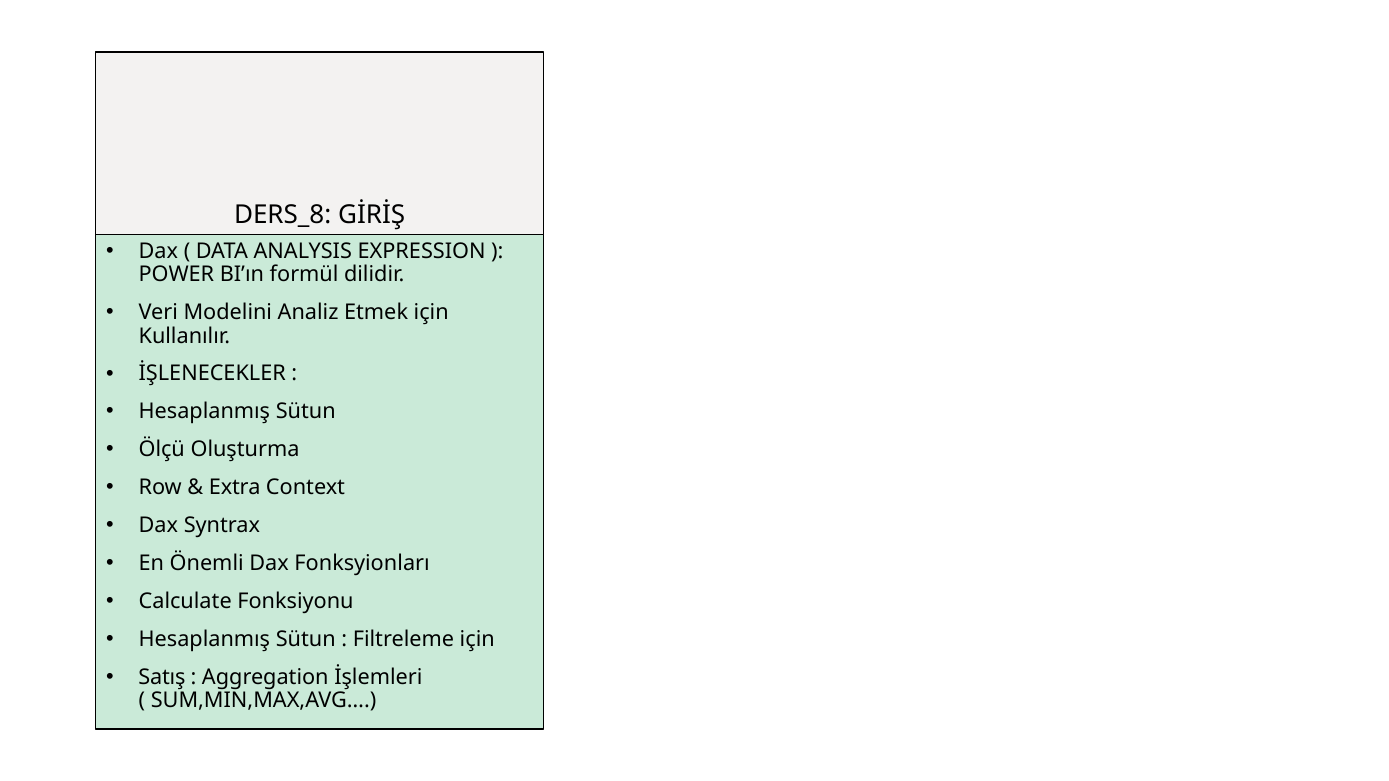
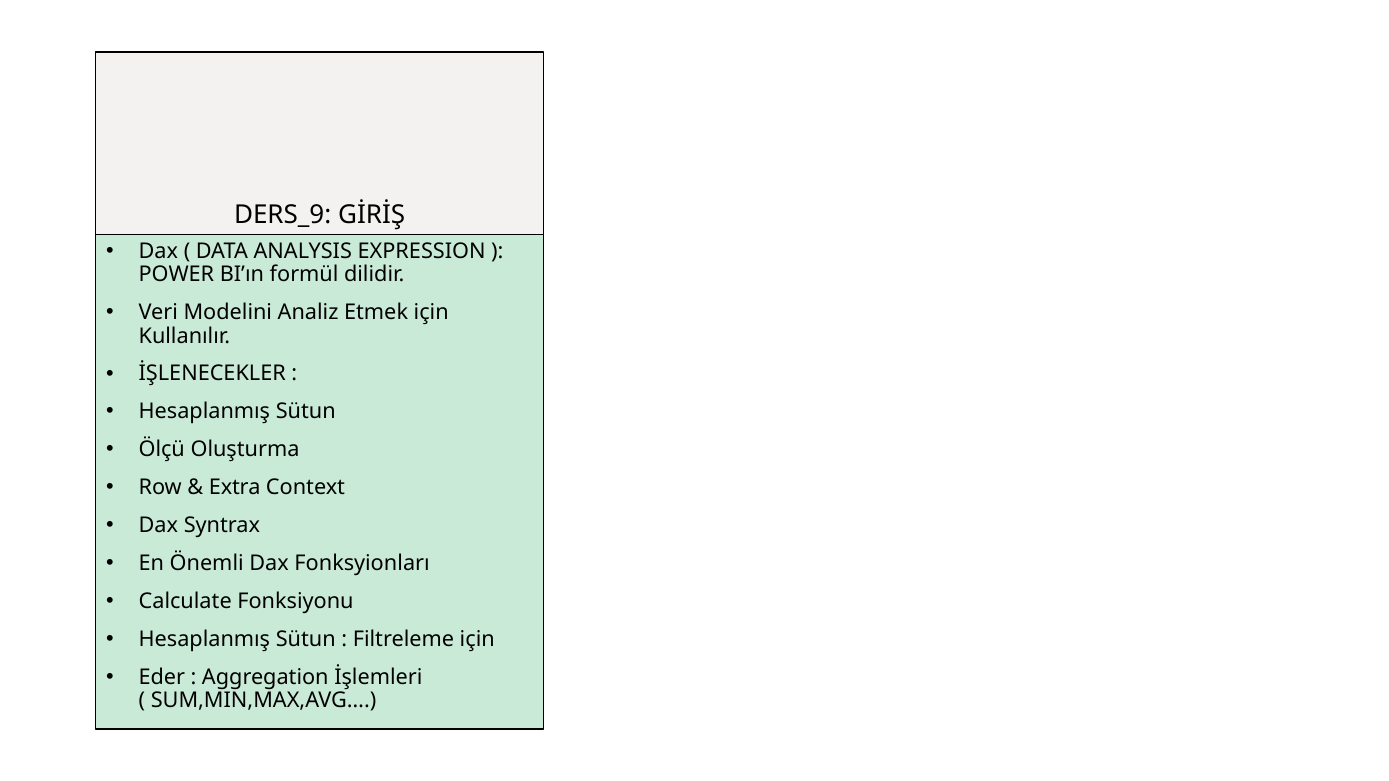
DERS_8: DERS_8 -> DERS_9
Satış: Satış -> Eder
